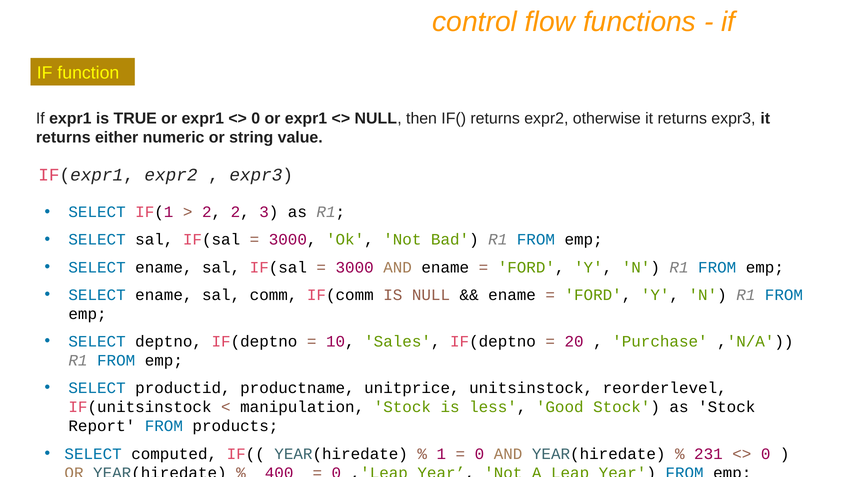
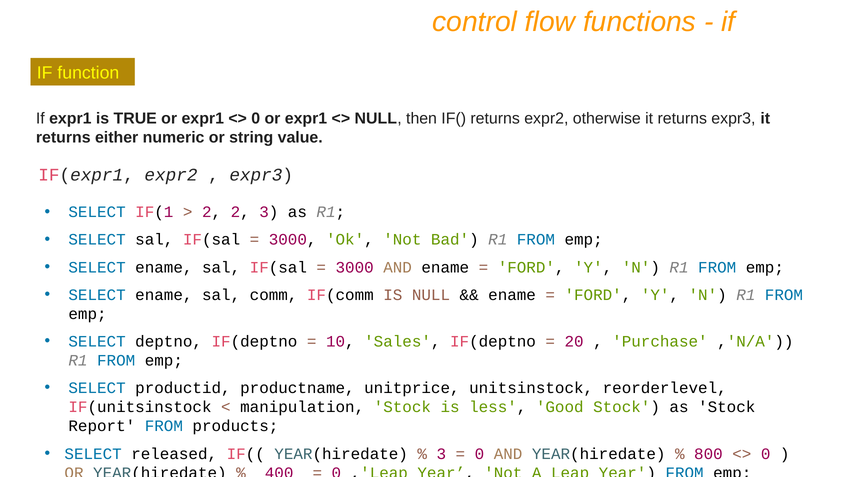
computed: computed -> released
1 at (441, 454): 1 -> 3
231: 231 -> 800
